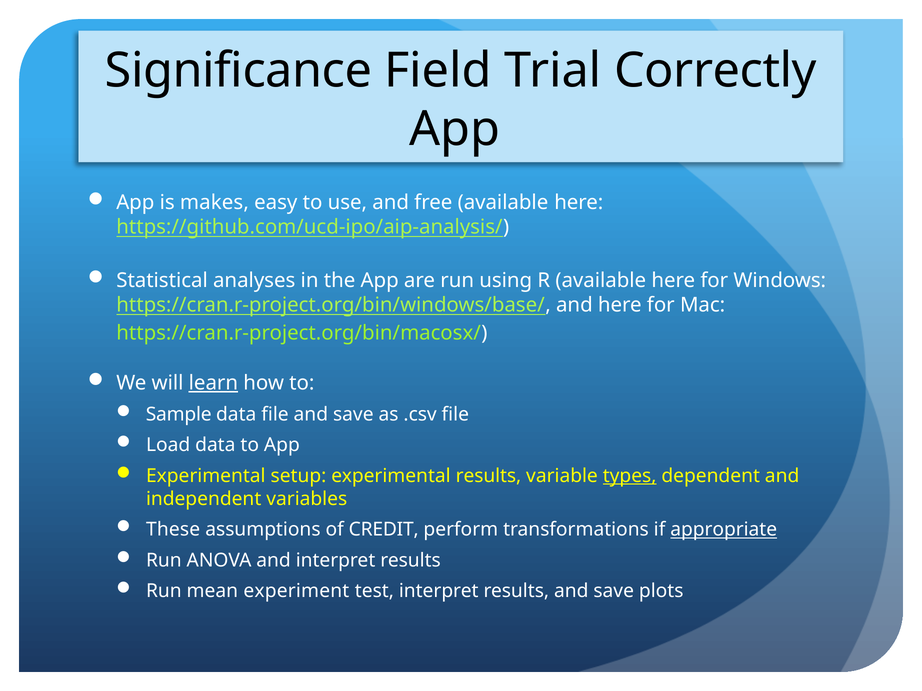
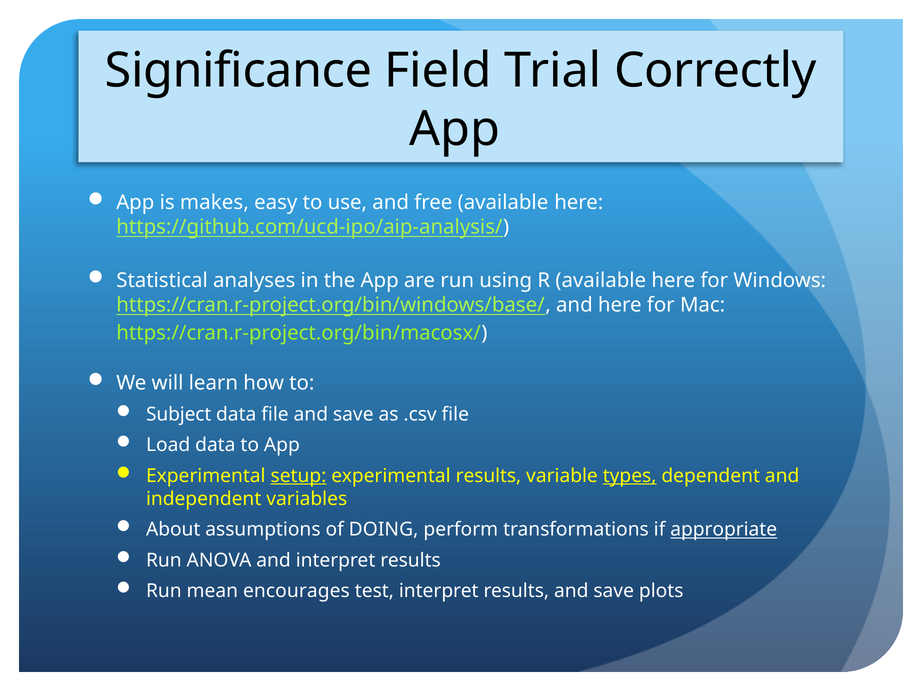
learn underline: present -> none
Sample: Sample -> Subject
setup underline: none -> present
These: These -> About
CREDIT: CREDIT -> DOING
experiment: experiment -> encourages
